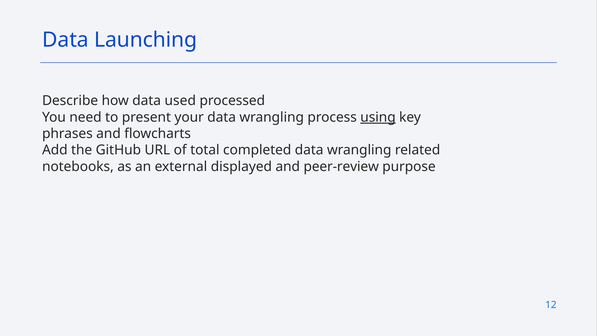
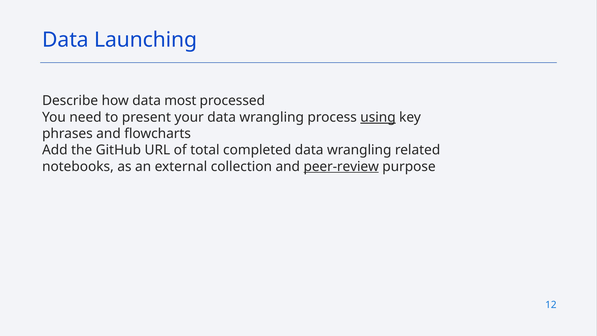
used: used -> most
displayed: displayed -> collection
peer-review underline: none -> present
